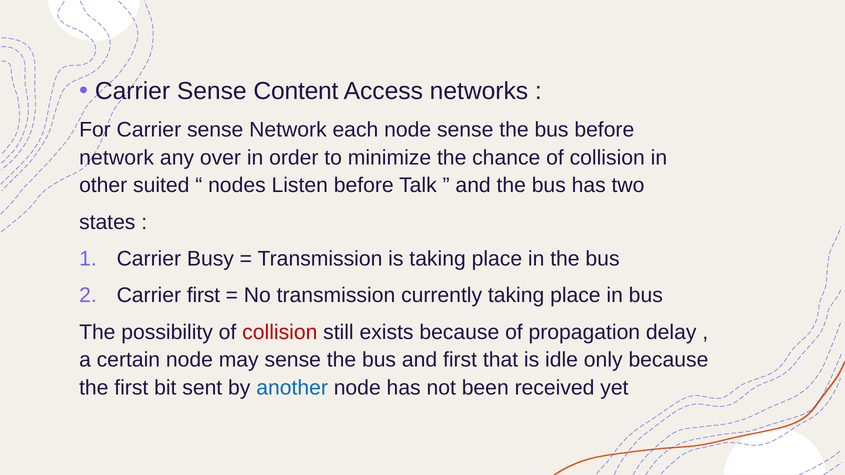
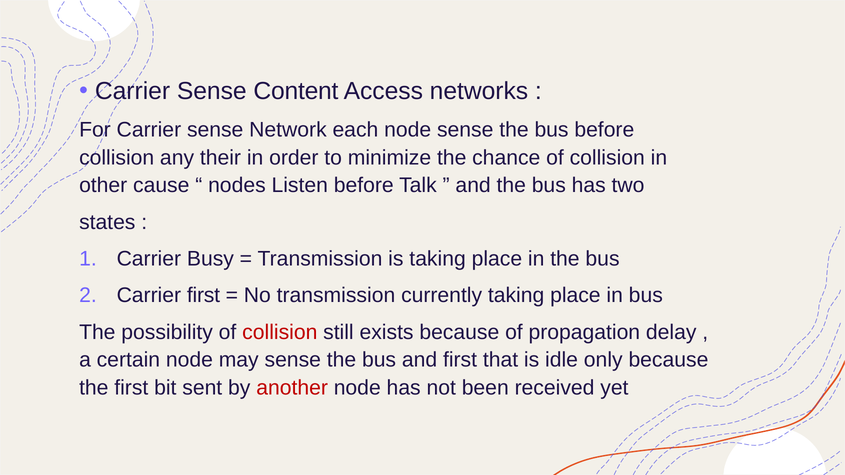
network at (117, 158): network -> collision
over: over -> their
suited: suited -> cause
another colour: blue -> red
